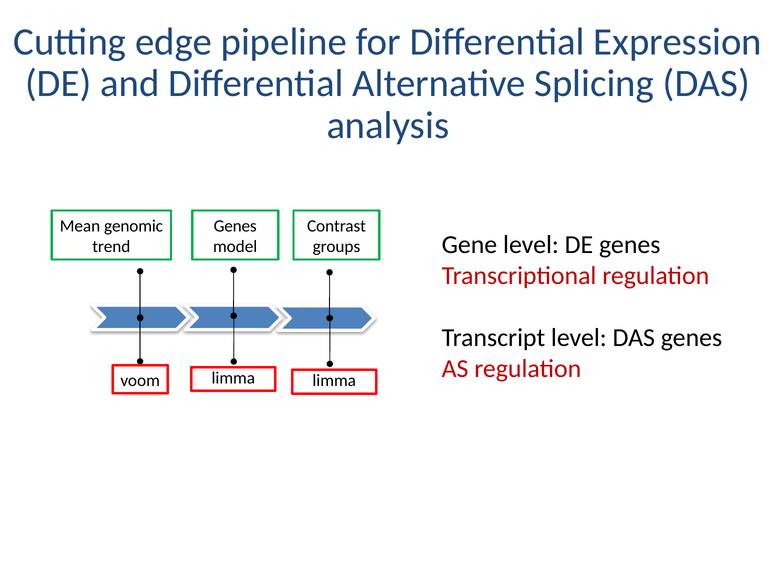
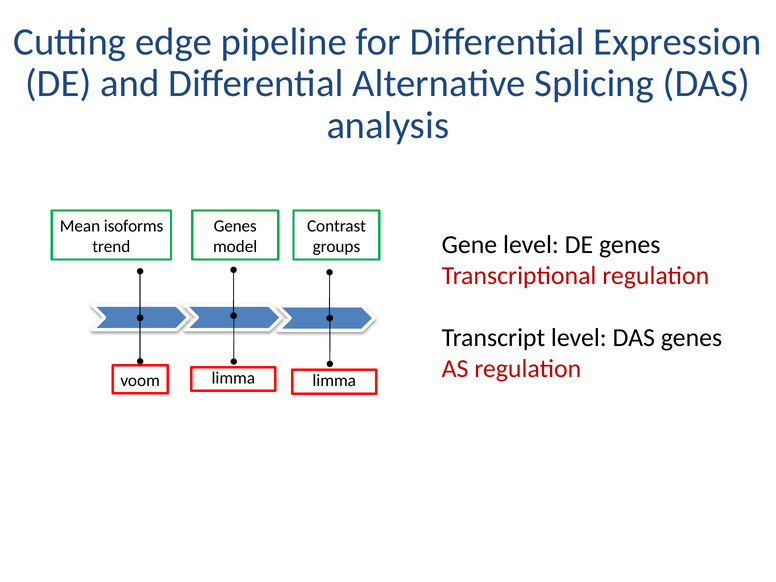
genomic: genomic -> isoforms
